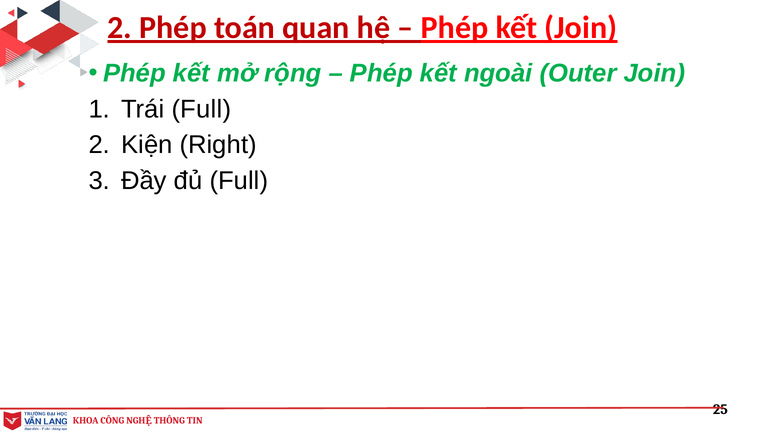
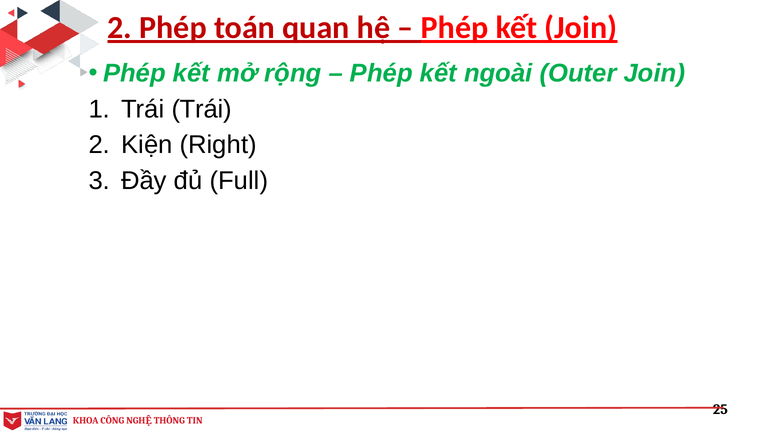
Trái Full: Full -> Trái
